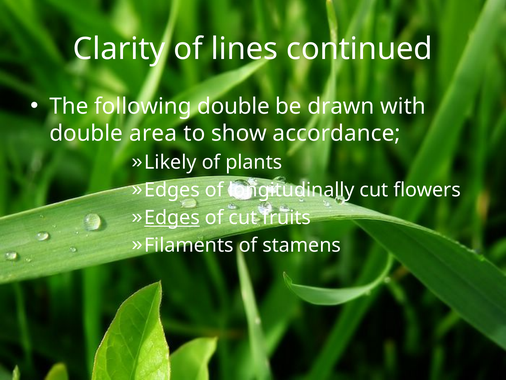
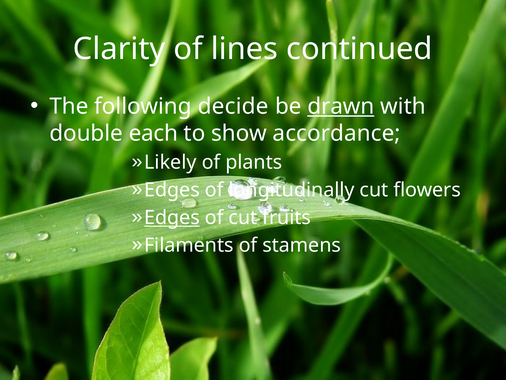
following double: double -> decide
drawn underline: none -> present
area: area -> each
